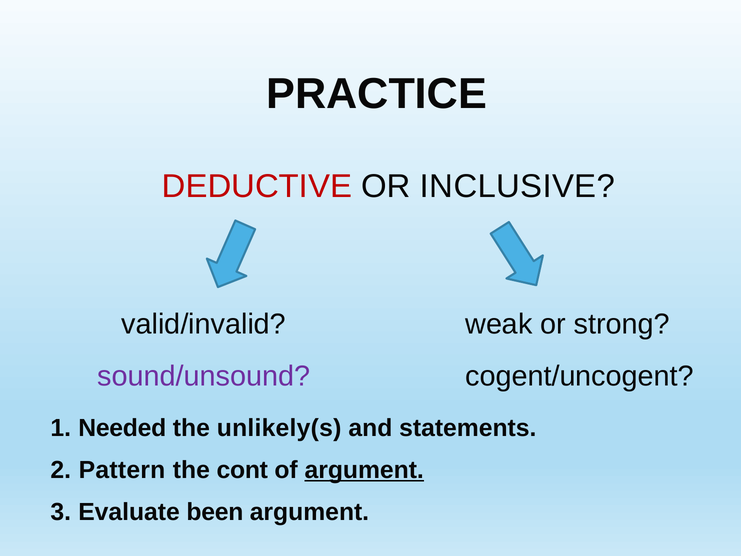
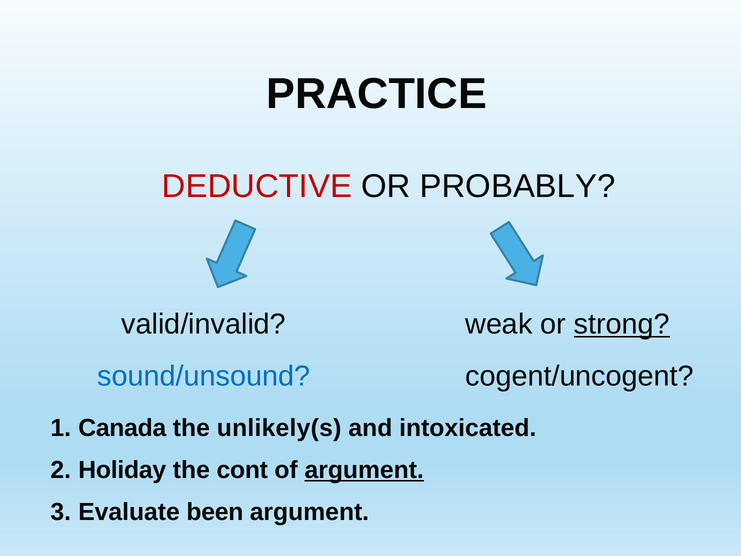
INCLUSIVE: INCLUSIVE -> PROBABLY
strong underline: none -> present
sound/unsound colour: purple -> blue
Needed: Needed -> Canada
statements: statements -> intoxicated
Pattern: Pattern -> Holiday
